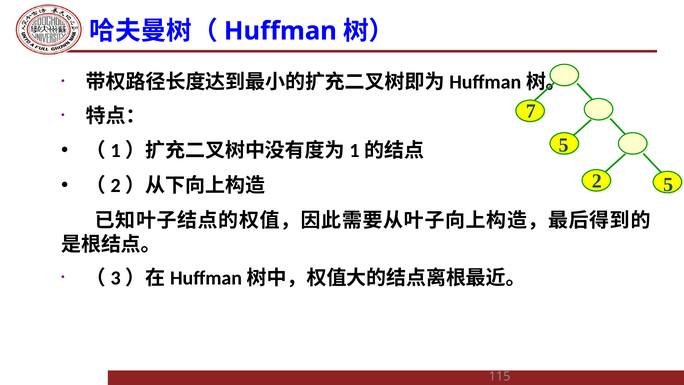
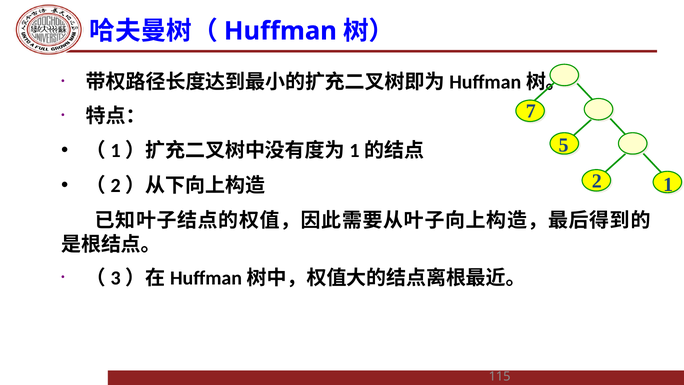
2 5: 5 -> 1
